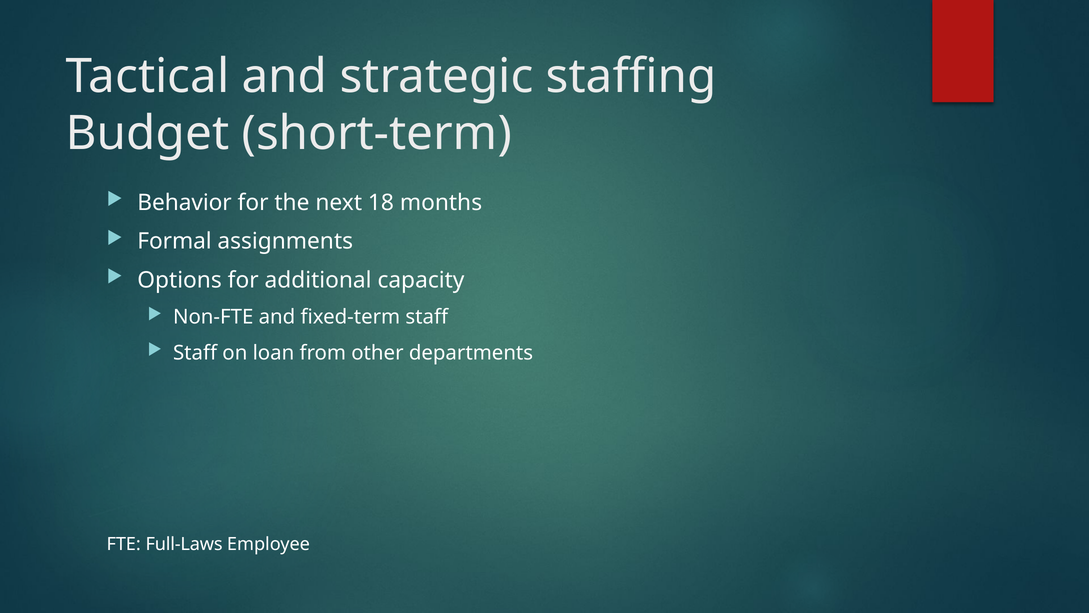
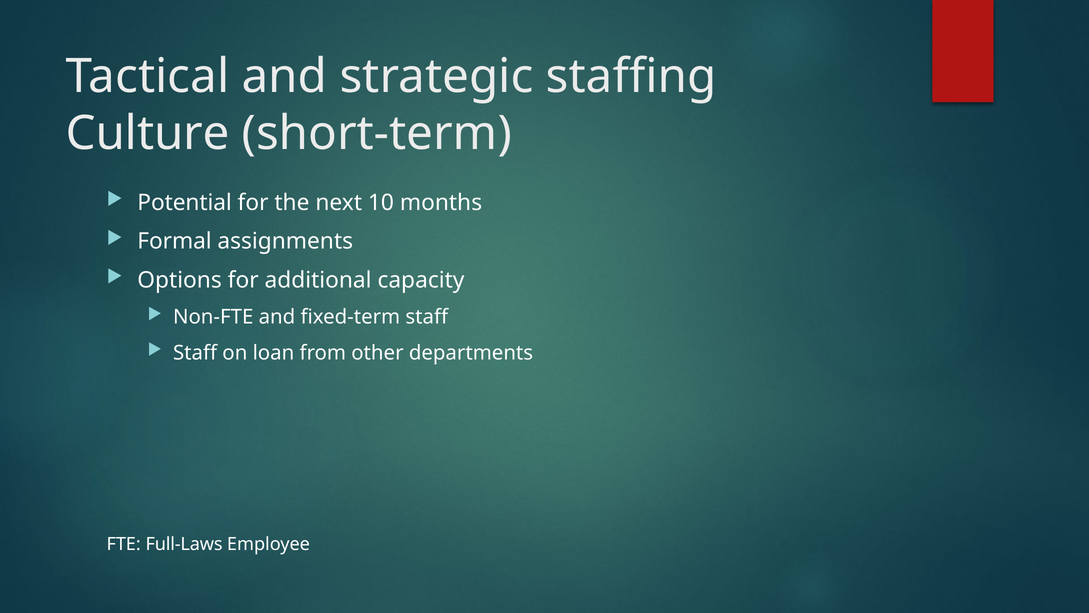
Budget: Budget -> Culture
Behavior: Behavior -> Potential
18: 18 -> 10
